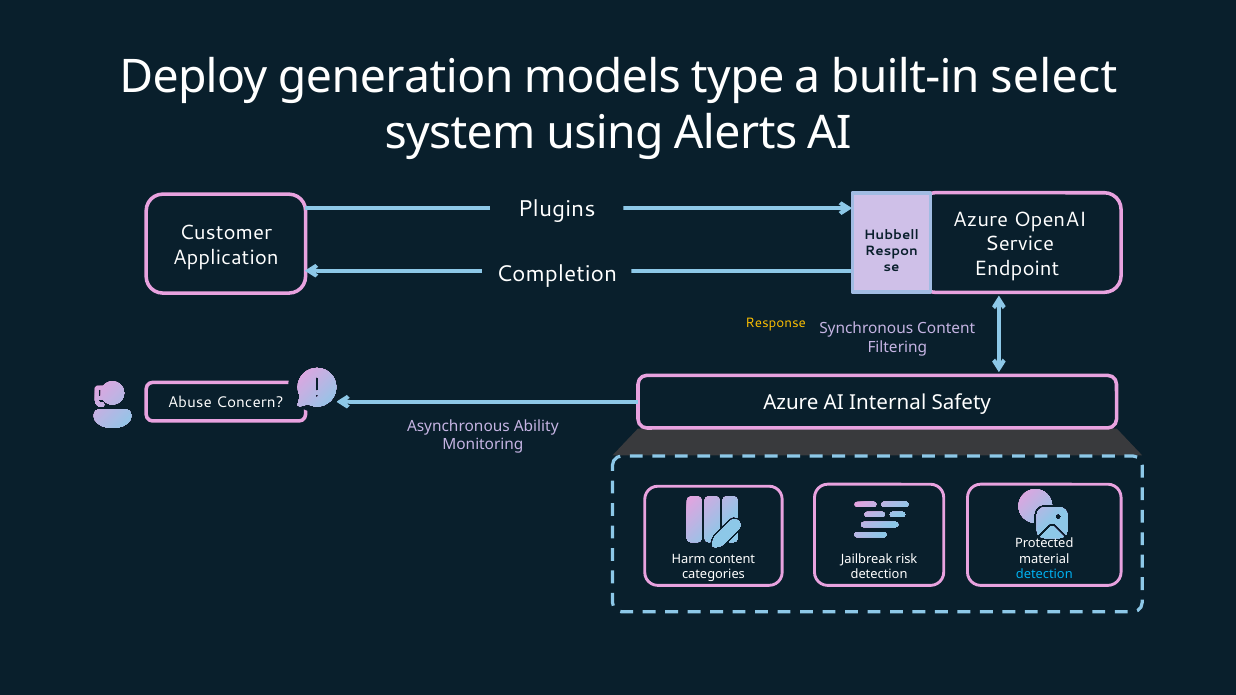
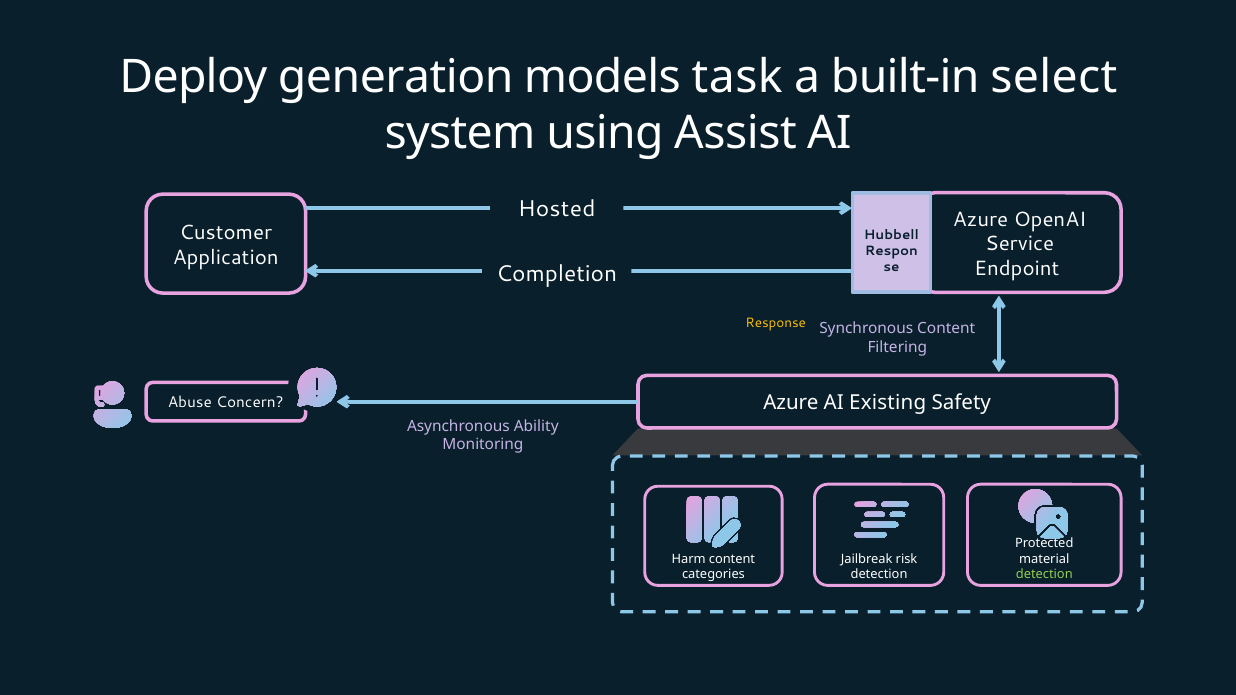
type: type -> task
Alerts: Alerts -> Assist
Plugins: Plugins -> Hosted
Internal: Internal -> Existing
detection at (1044, 575) colour: light blue -> light green
